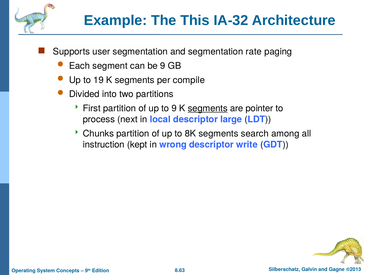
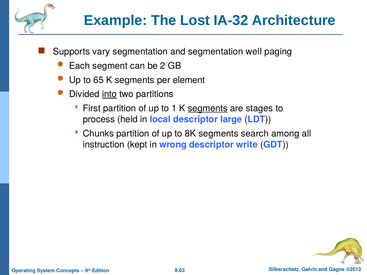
This: This -> Lost
user: user -> vary
rate: rate -> well
be 9: 9 -> 2
19: 19 -> 65
compile: compile -> element
into underline: none -> present
to 9: 9 -> 1
pointer: pointer -> stages
next: next -> held
